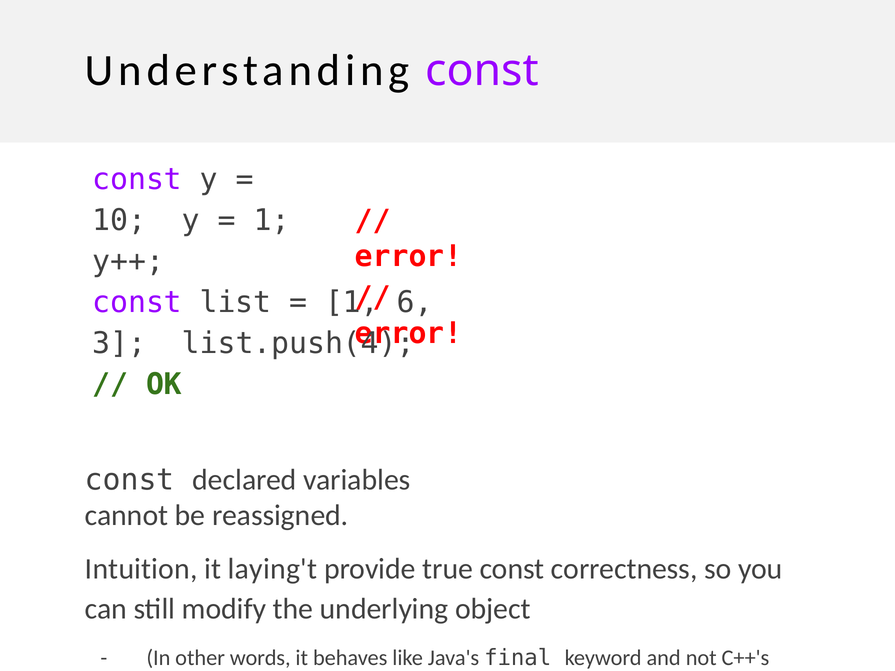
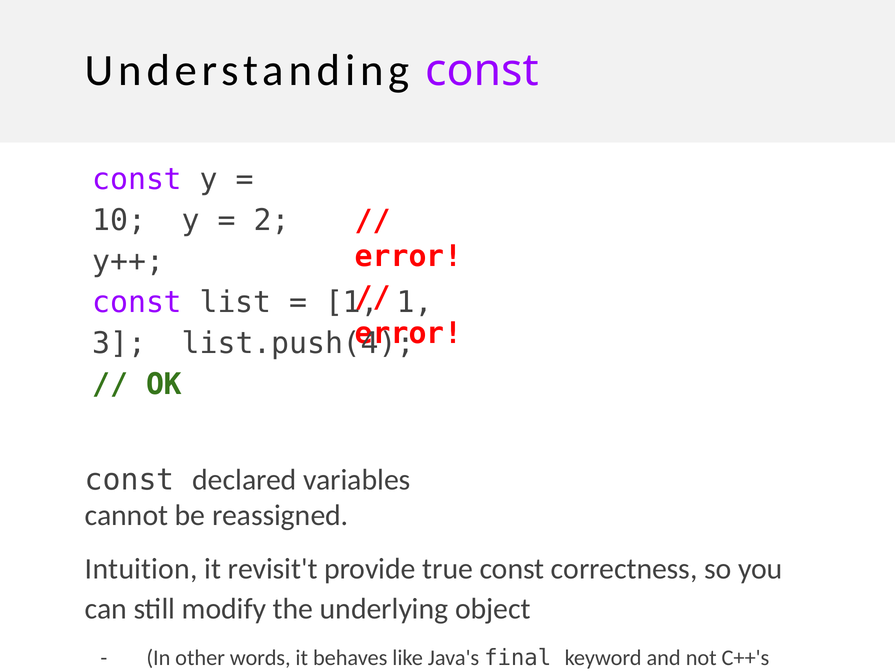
1 at (272, 220): 1 -> 2
6 at (415, 303): 6 -> 1
laying't: laying't -> revisit't
